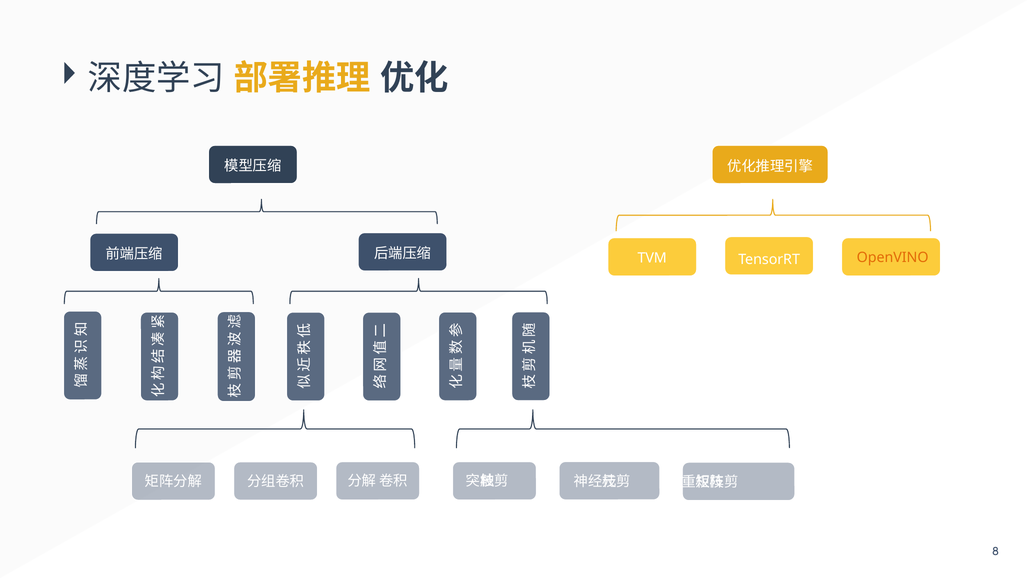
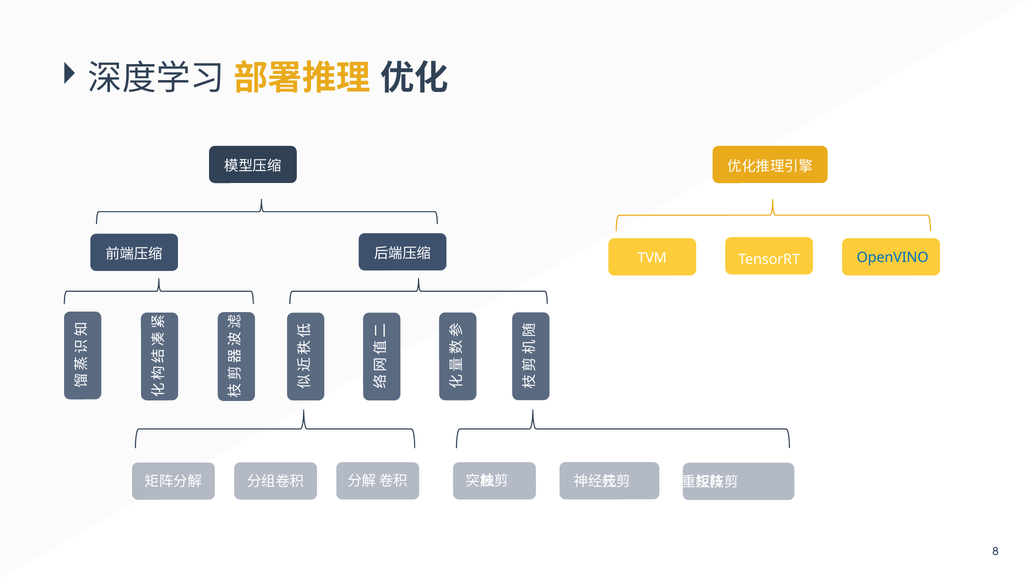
OpenVINO colour: orange -> blue
